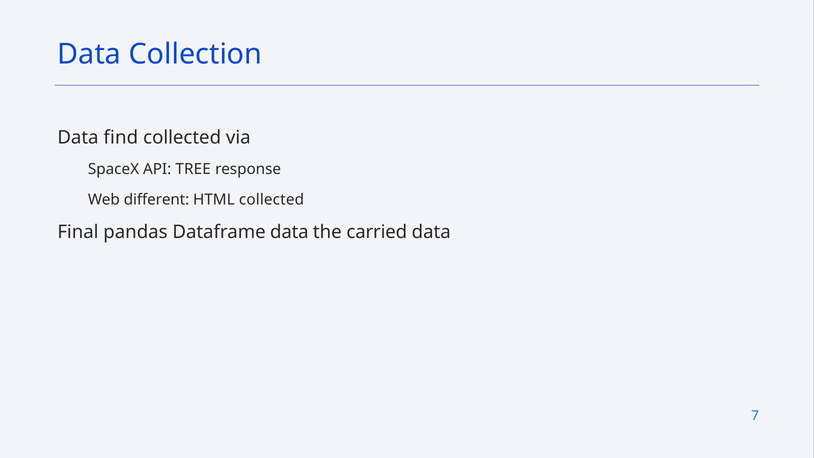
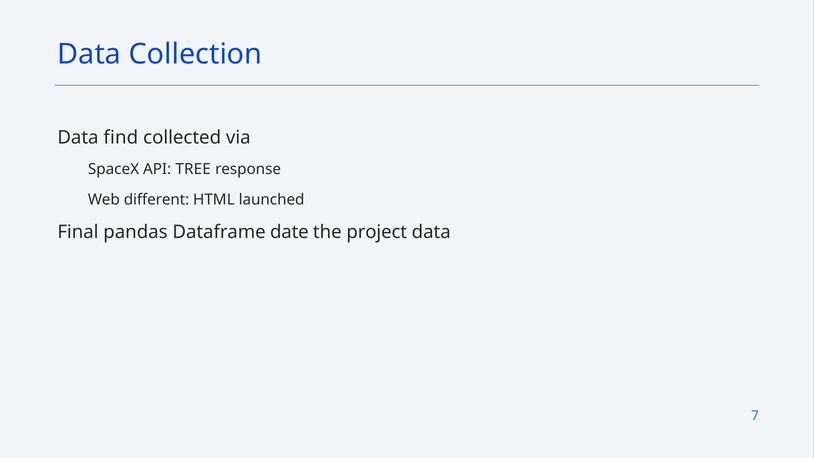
HTML collected: collected -> launched
Dataframe data: data -> date
carried: carried -> project
